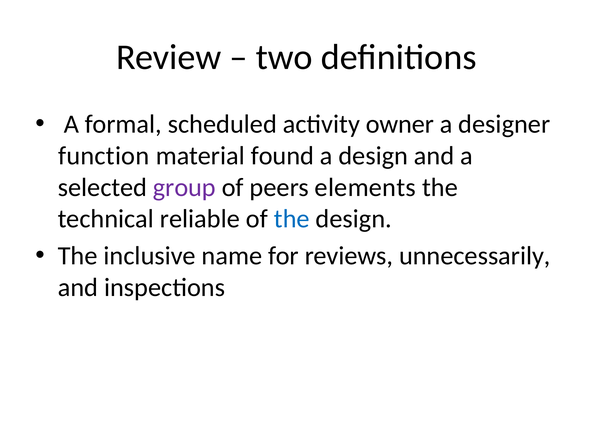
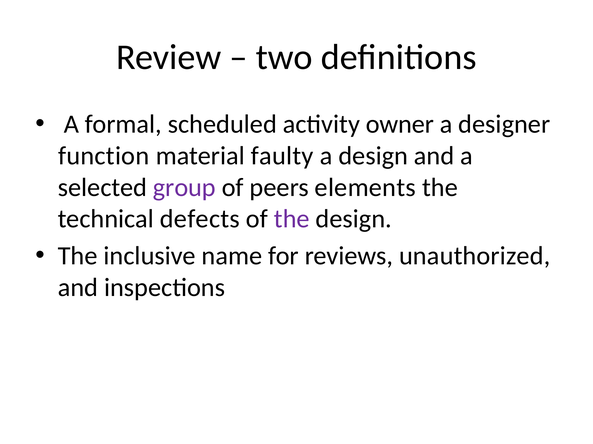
found: found -> faulty
reliable: reliable -> defects
the at (292, 219) colour: blue -> purple
unnecessarily: unnecessarily -> unauthorized
